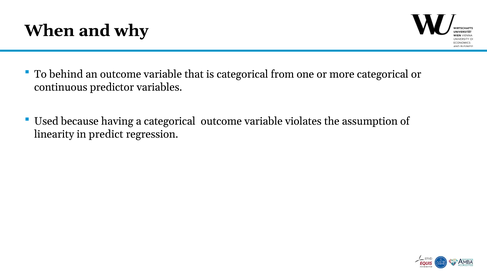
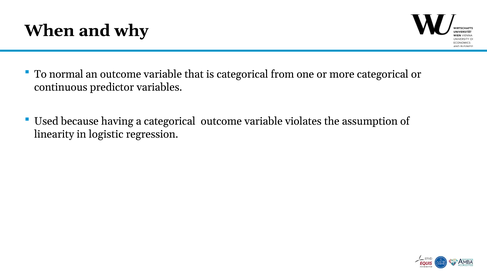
behind: behind -> normal
predict: predict -> logistic
